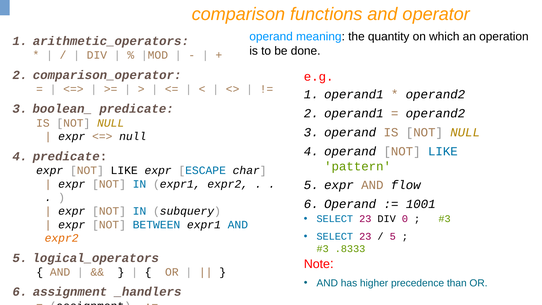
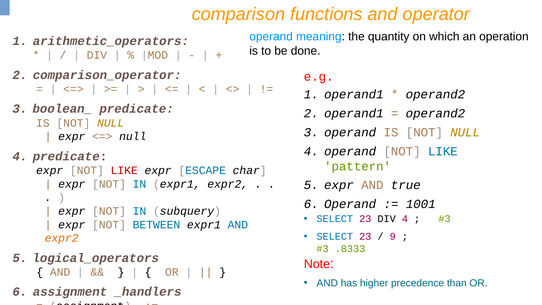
LIKE at (124, 170) colour: black -> red
flow: flow -> true
DIV 0: 0 -> 4
5 at (393, 236): 5 -> 9
